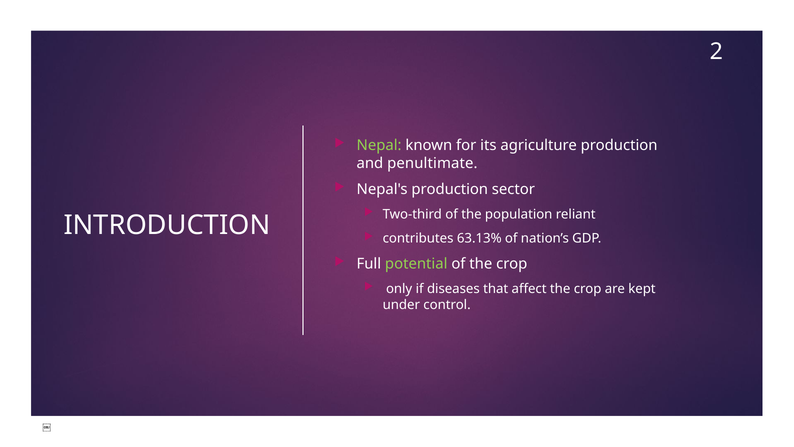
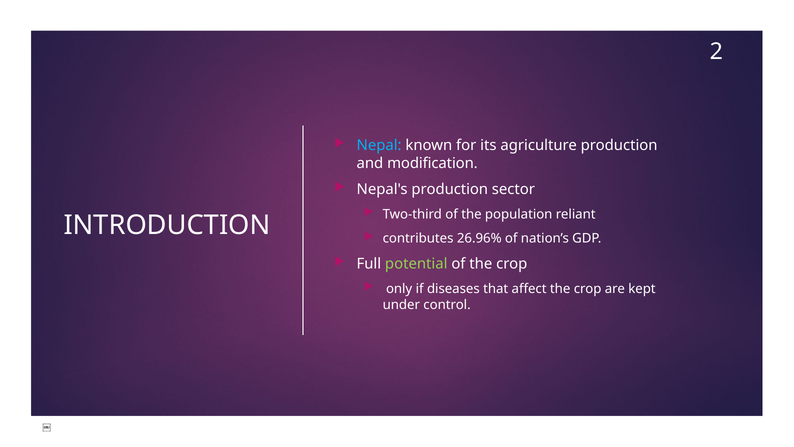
Nepal colour: light green -> light blue
penultimate: penultimate -> modification
63.13%: 63.13% -> 26.96%
